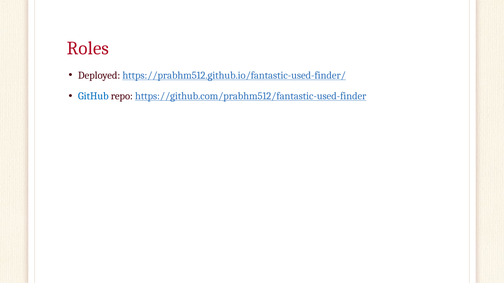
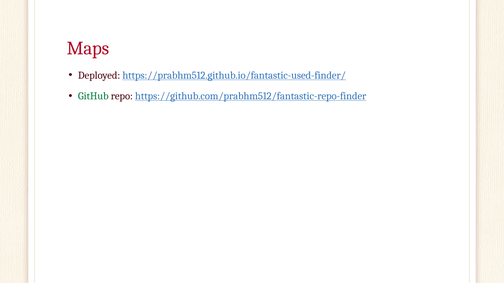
Roles: Roles -> Maps
GitHub colour: blue -> green
https://github.com/prabhm512/fantastic-used-finder: https://github.com/prabhm512/fantastic-used-finder -> https://github.com/prabhm512/fantastic-repo-finder
